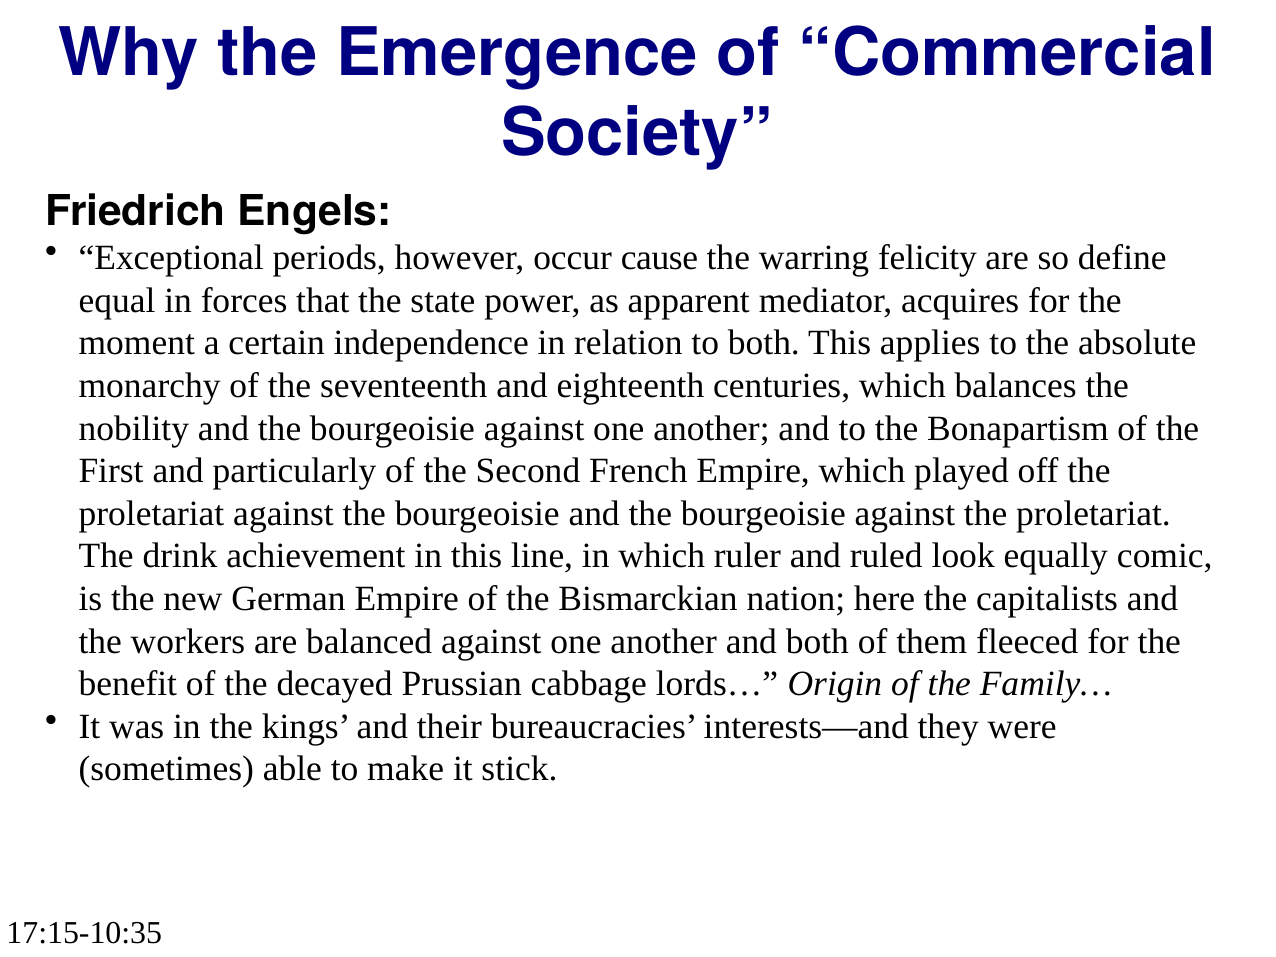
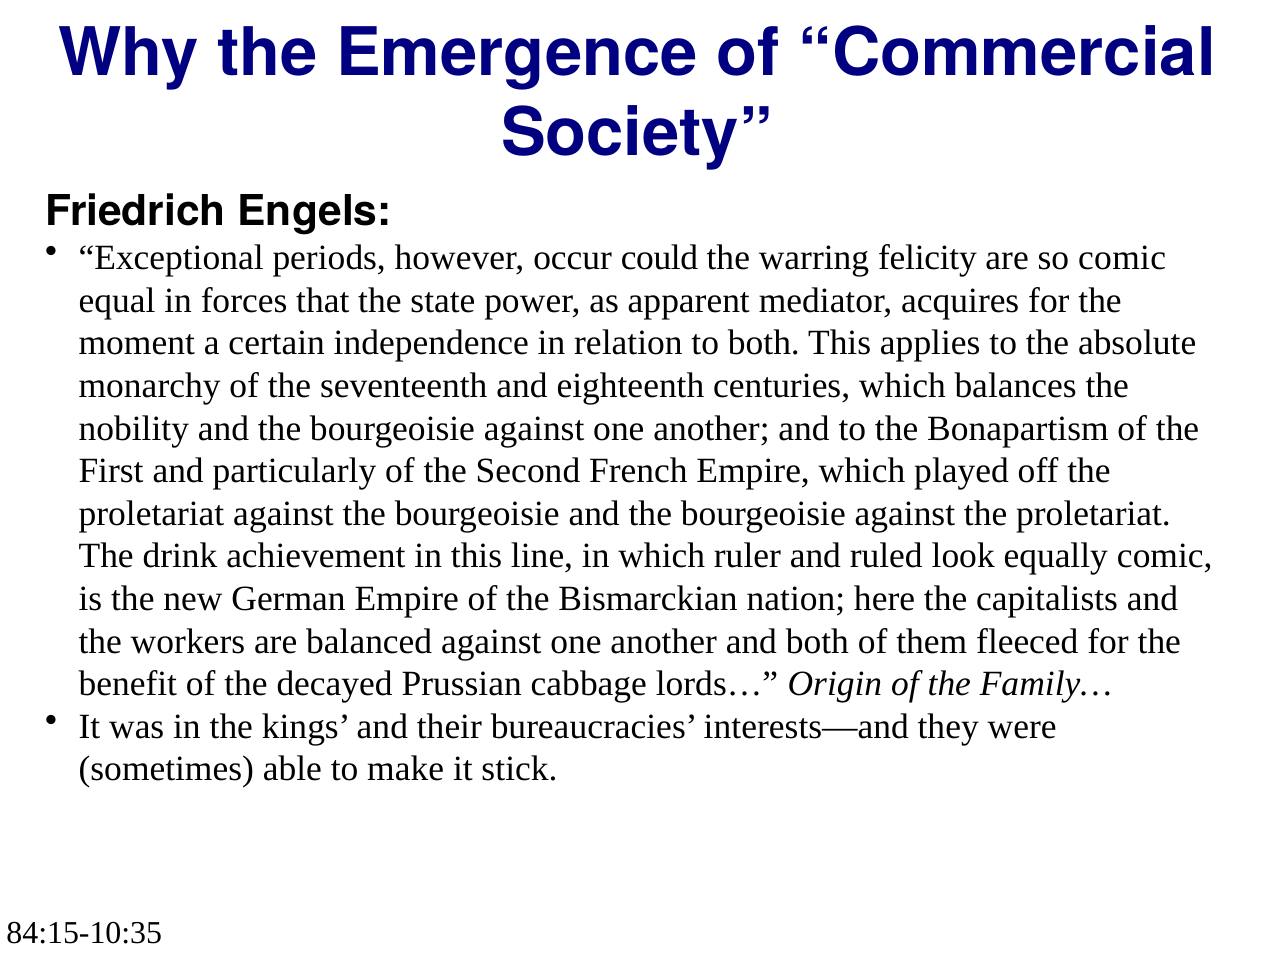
cause: cause -> could
so define: define -> comic
17:15-10:35: 17:15-10:35 -> 84:15-10:35
